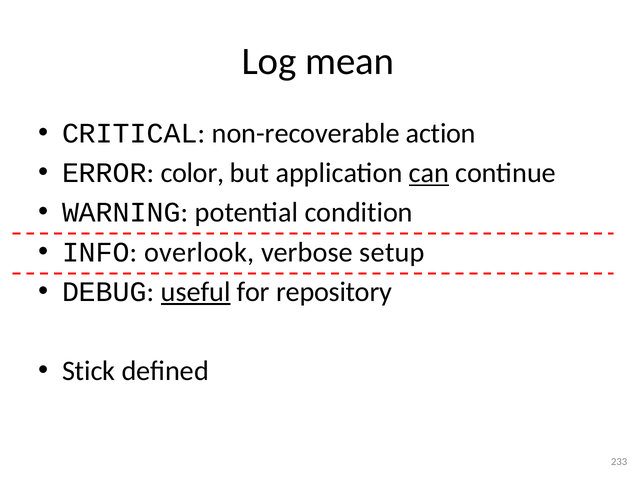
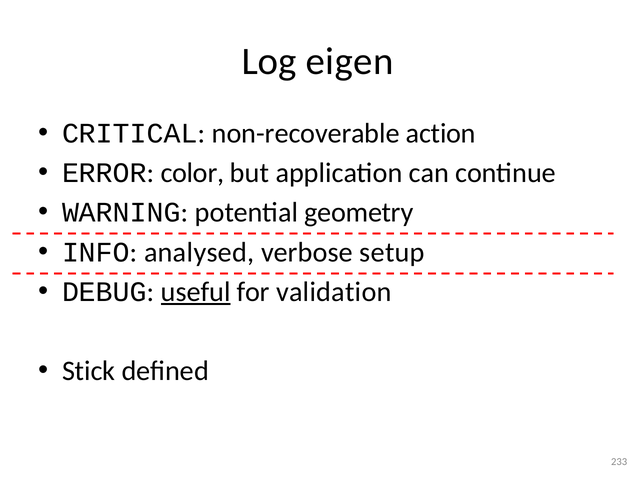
mean: mean -> eigen
can underline: present -> none
condition: condition -> geometry
overlook: overlook -> analysed
repository: repository -> validation
